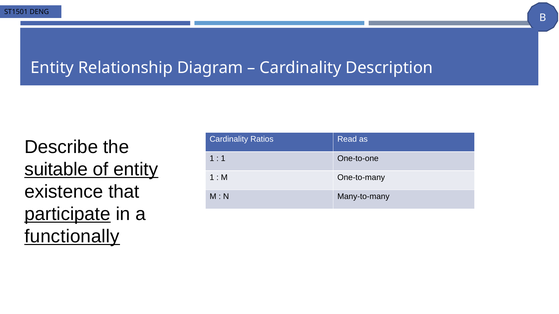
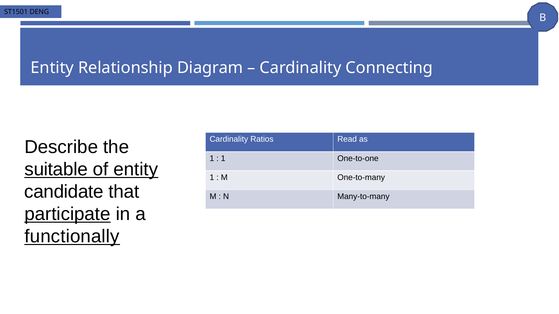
Description: Description -> Connecting
existence: existence -> candidate
